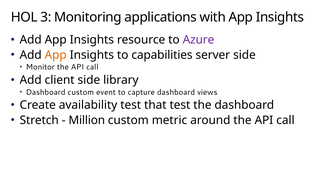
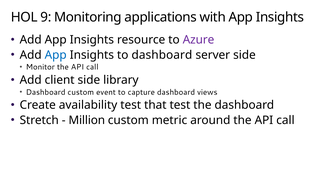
3: 3 -> 9
App at (56, 55) colour: orange -> blue
to capabilities: capabilities -> dashboard
